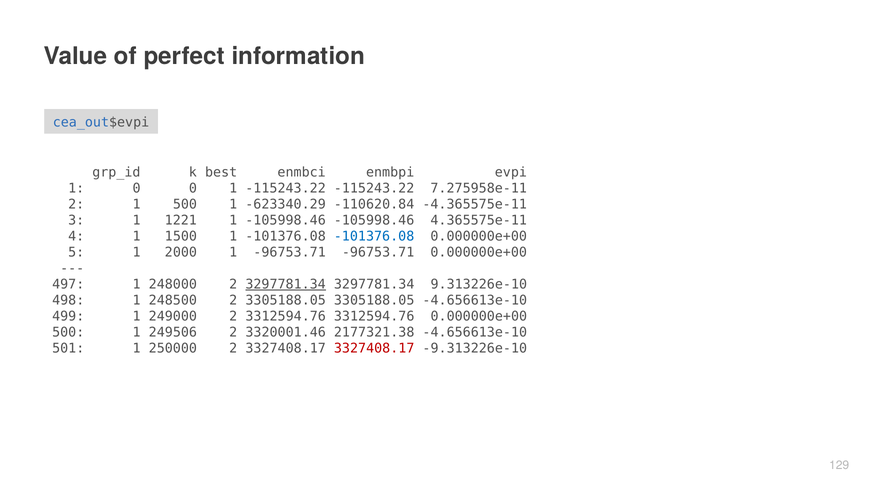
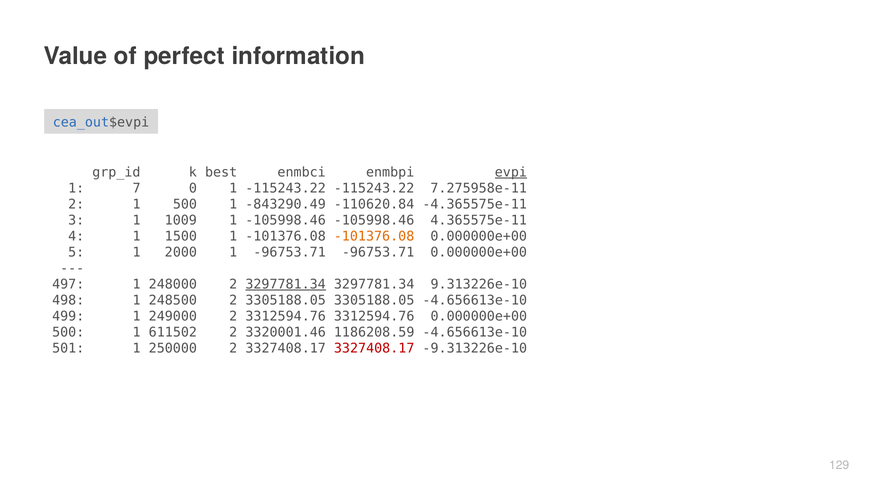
evpi underline: none -> present
1 0: 0 -> 7
-623340.29: -623340.29 -> -843290.49
1221: 1221 -> 1009
-101376.08 at (374, 236) colour: blue -> orange
249506: 249506 -> 611502
2177321.38: 2177321.38 -> 1186208.59
